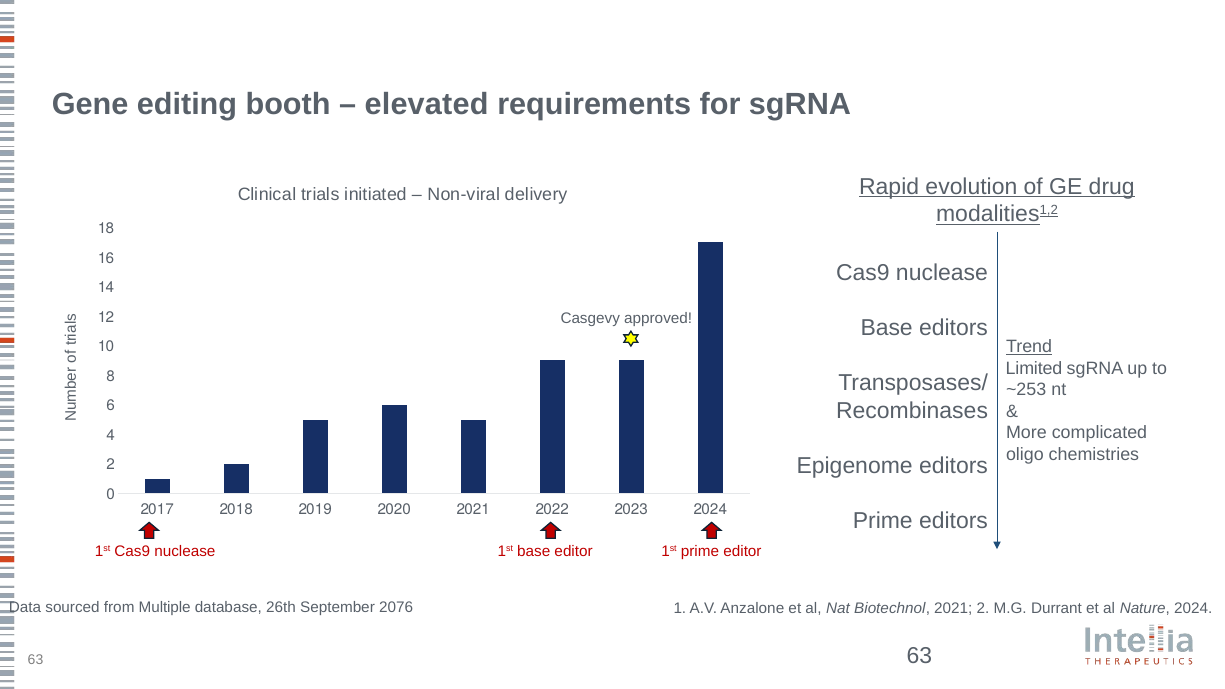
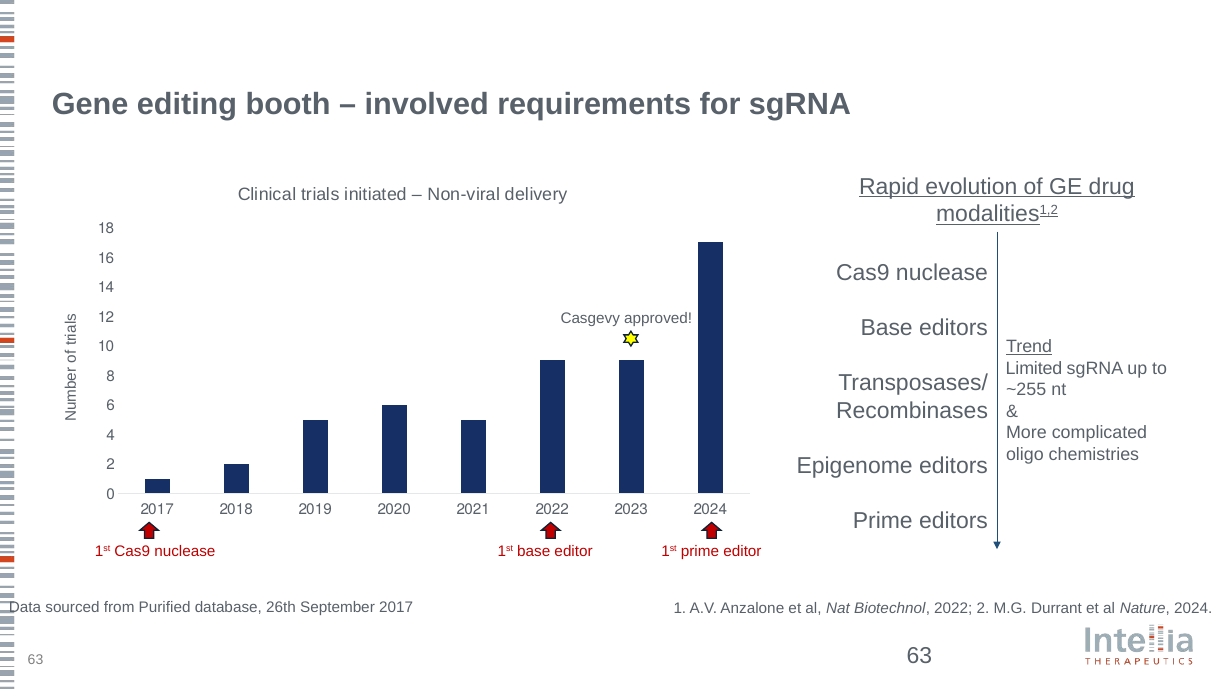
elevated: elevated -> involved
~253: ~253 -> ~255
Multiple: Multiple -> Purified
September 2076: 2076 -> 2017
Biotechnol 2021: 2021 -> 2022
